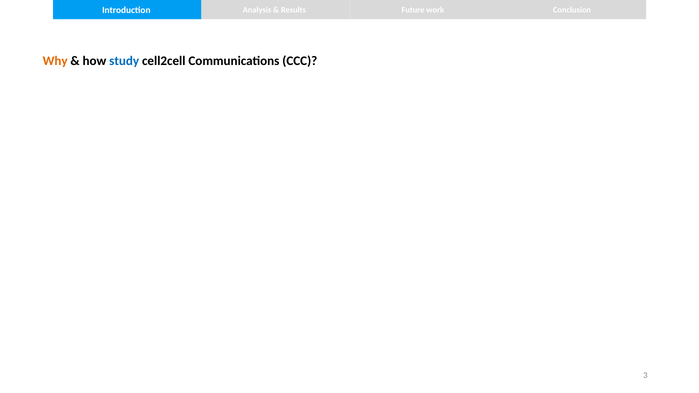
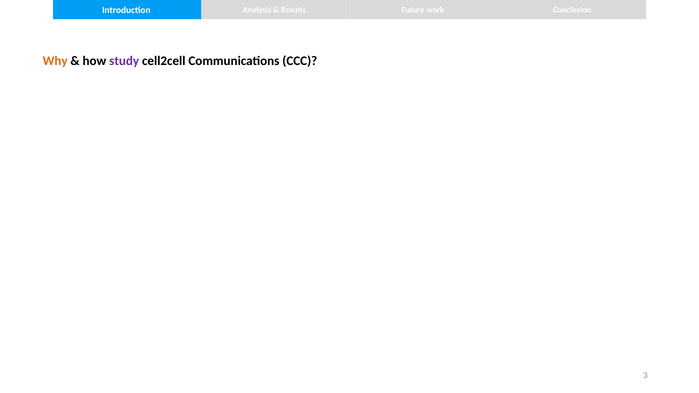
study colour: blue -> purple
